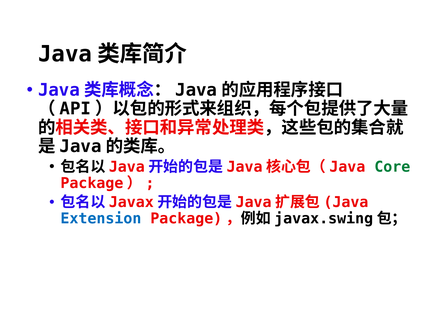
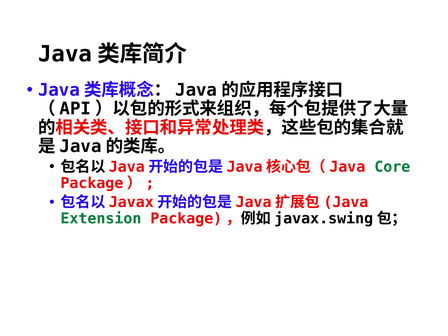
Extension colour: blue -> green
